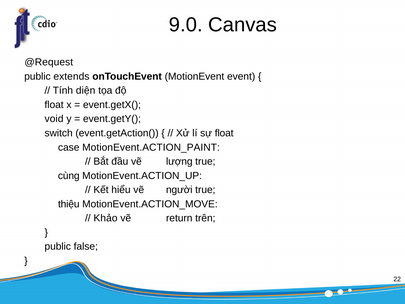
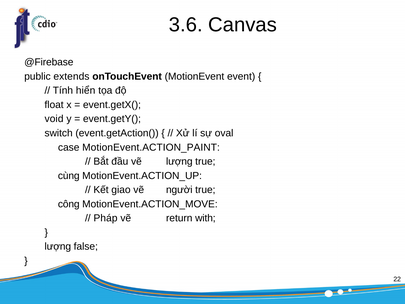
9.0: 9.0 -> 3.6
@Request: @Request -> @Firebase
diện: diện -> hiển
sự float: float -> oval
hiểu: hiểu -> giao
thiệu: thiệu -> công
Khảo: Khảo -> Pháp
trên: trên -> with
public at (58, 246): public -> lượng
